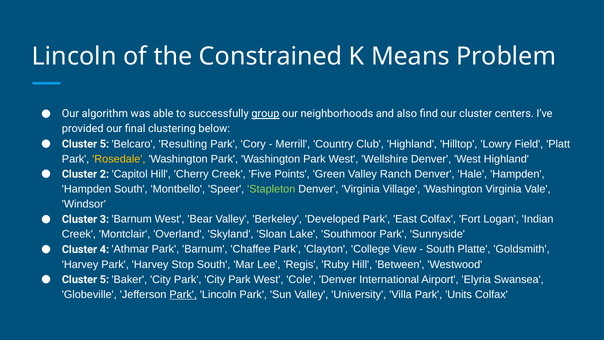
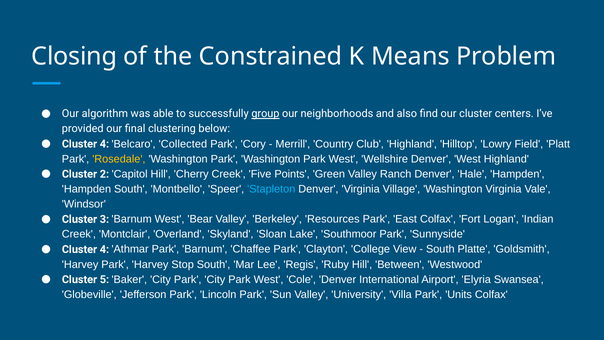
Lincoln at (74, 56): Lincoln -> Closing
5 at (104, 144): 5 -> 4
Resulting: Resulting -> Collected
Stapleton colour: light green -> light blue
Developed: Developed -> Resources
Park at (183, 294) underline: present -> none
